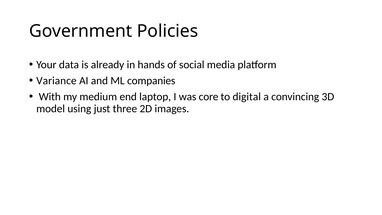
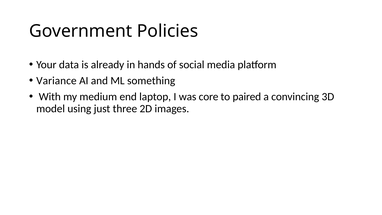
companies: companies -> something
digital: digital -> paired
